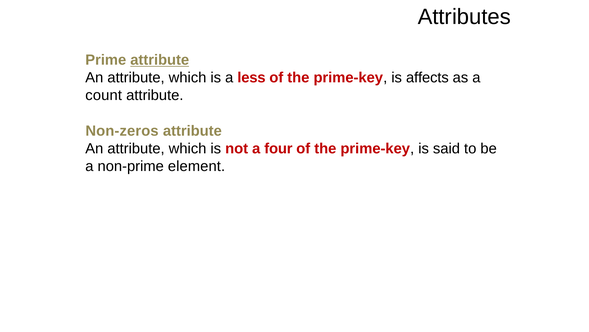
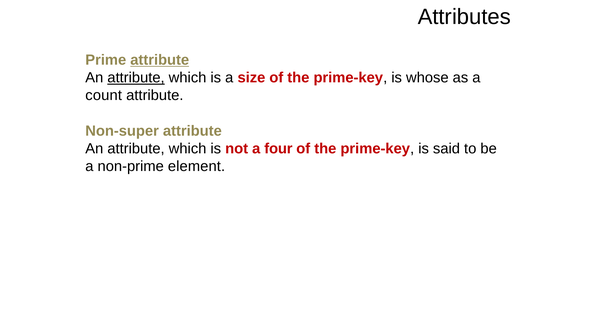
attribute at (136, 78) underline: none -> present
less: less -> size
affects: affects -> whose
Non-zeros: Non-zeros -> Non-super
